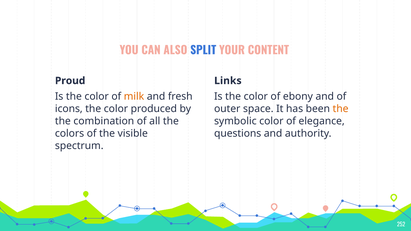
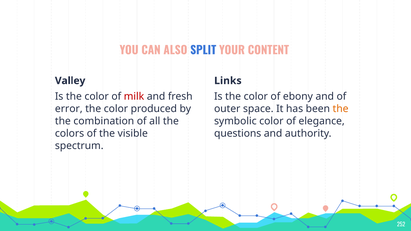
Proud: Proud -> Valley
milk colour: orange -> red
icons: icons -> error
